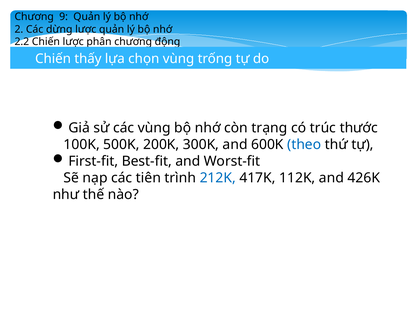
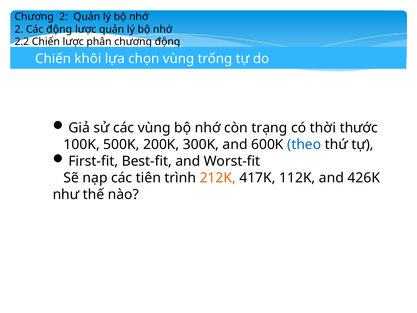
Chương 9: 9 -> 2
Các dừng: dừng -> động
thấy: thấy -> khôi
trúc: trúc -> thời
212K colour: blue -> orange
